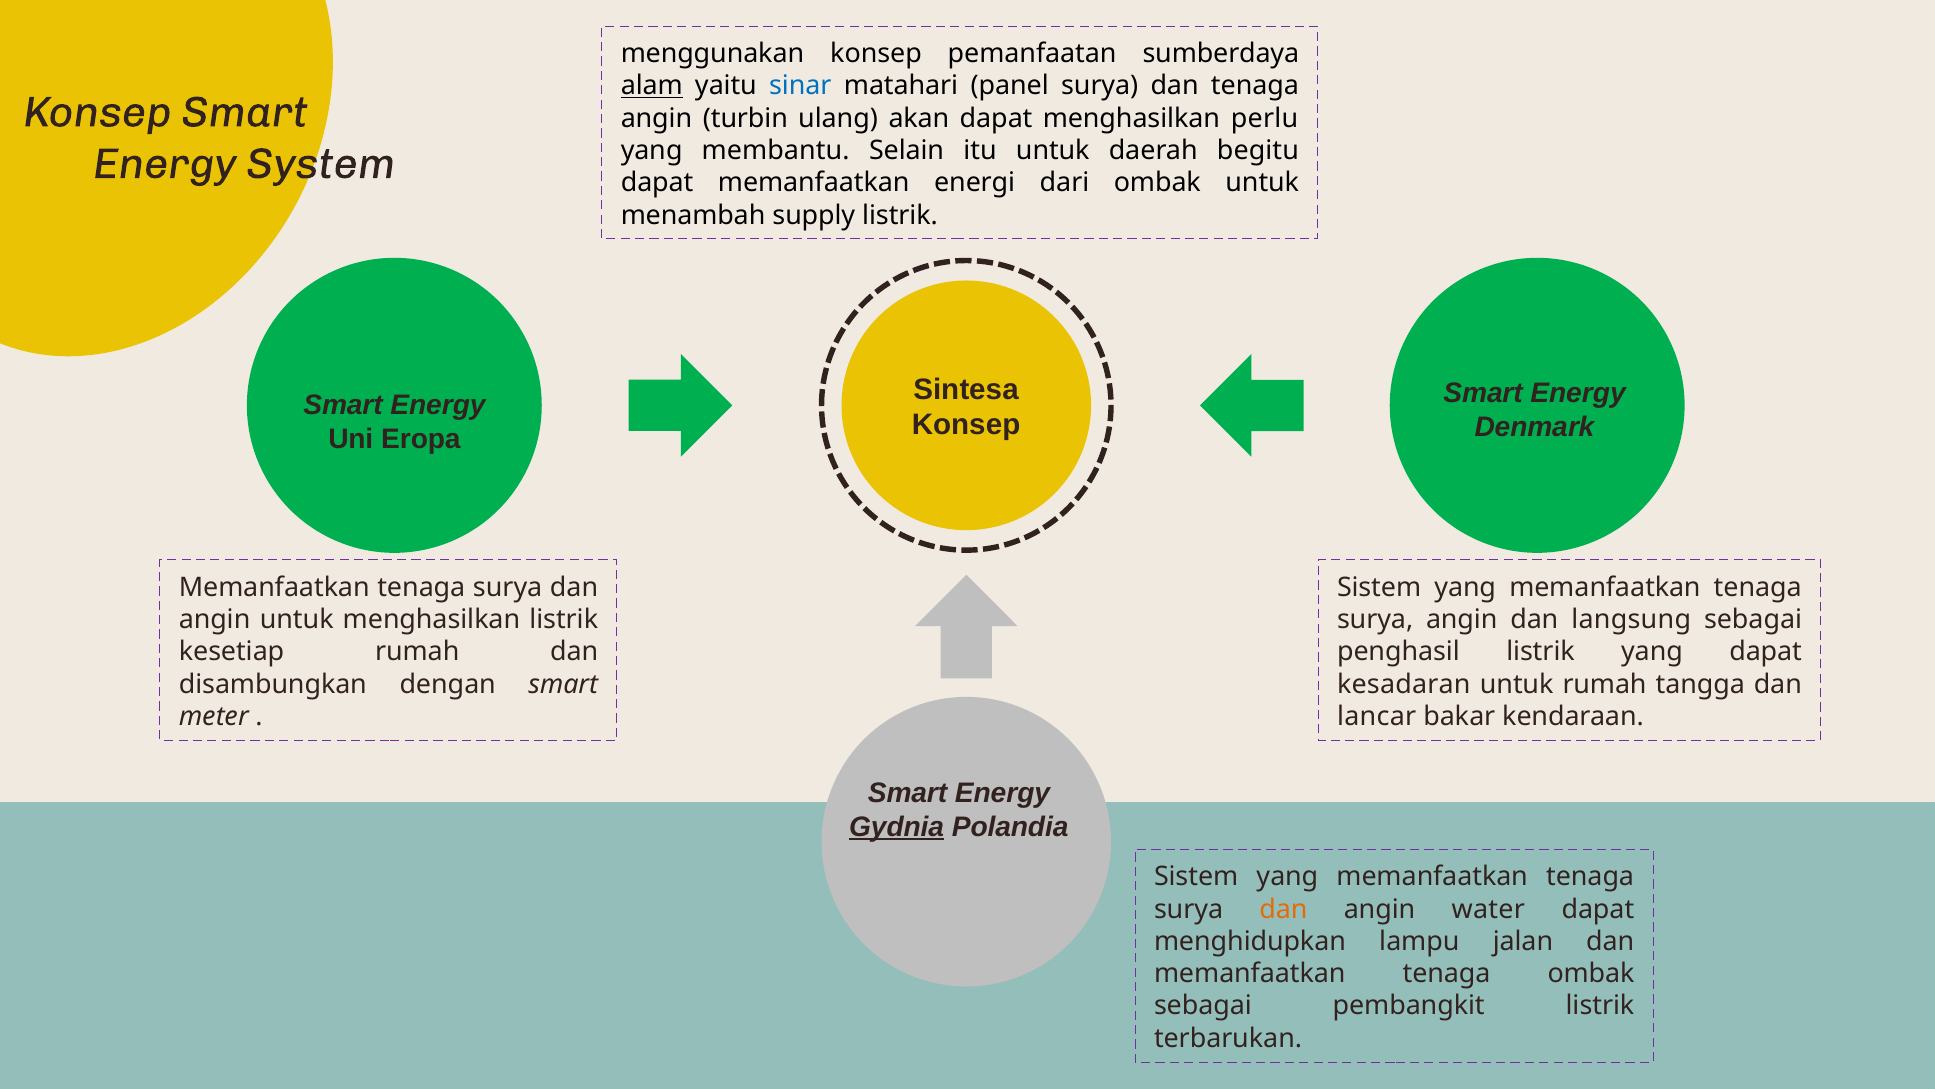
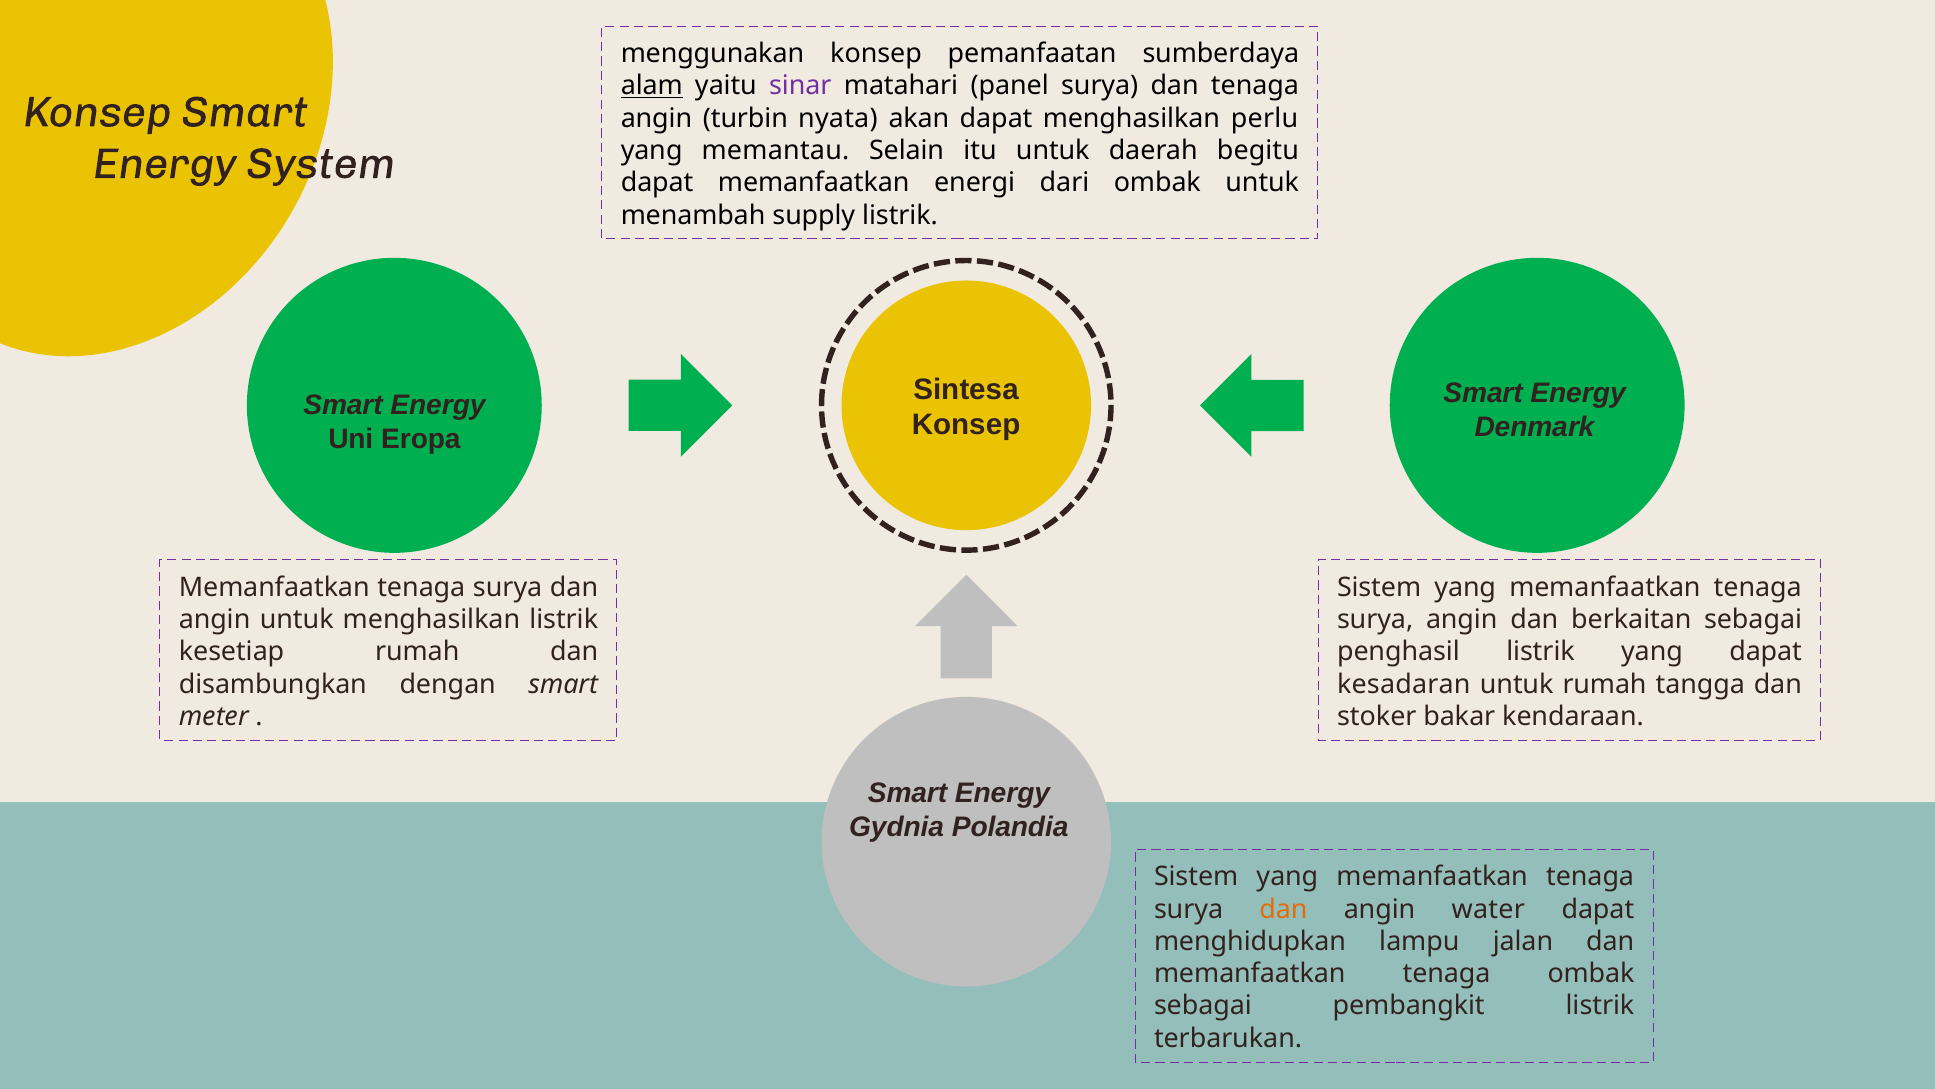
sinar colour: blue -> purple
ulang: ulang -> nyata
membantu: membantu -> memantau
langsung: langsung -> berkaitan
lancar: lancar -> stoker
Gydnia underline: present -> none
